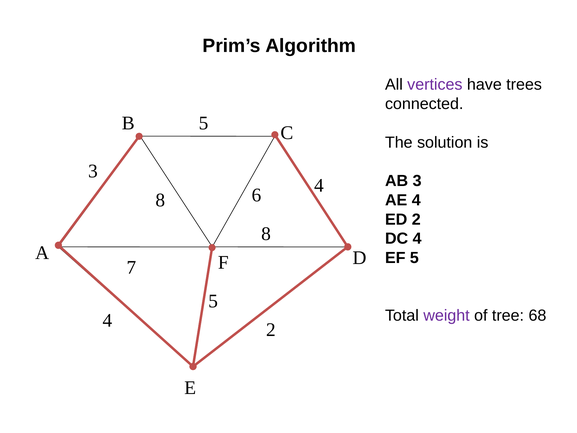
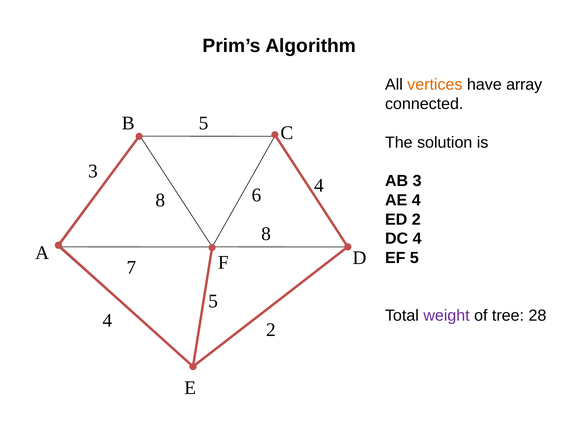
vertices colour: purple -> orange
trees: trees -> array
68: 68 -> 28
